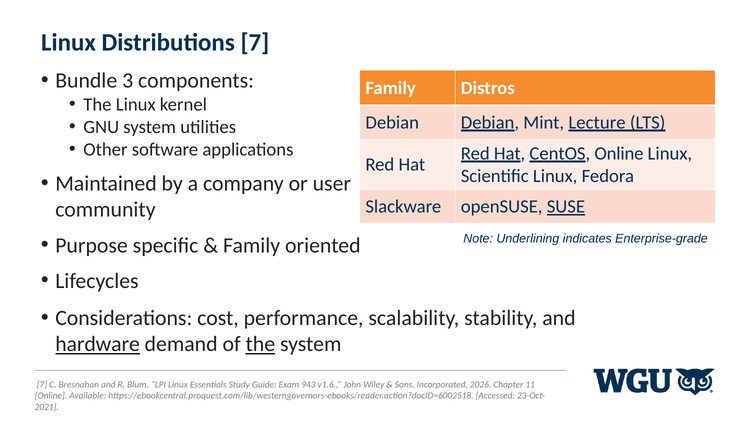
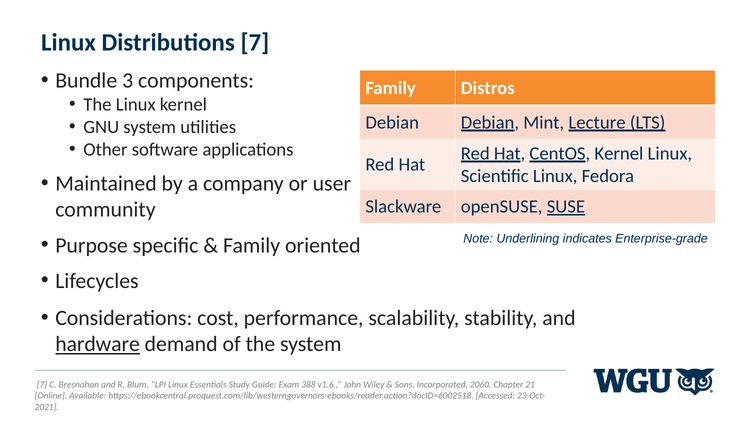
CentOS Online: Online -> Kernel
the at (260, 344) underline: present -> none
943: 943 -> 388
2026: 2026 -> 2060
11: 11 -> 21
